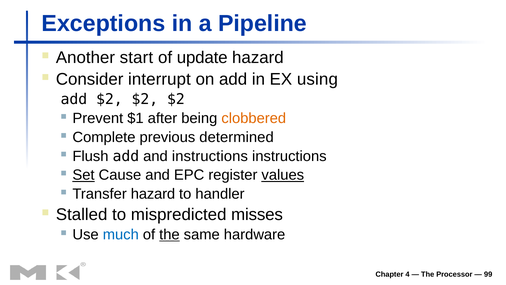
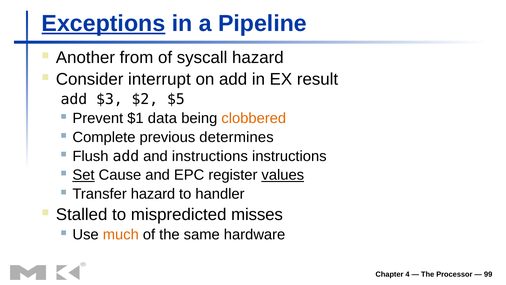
Exceptions underline: none -> present
start: start -> from
update: update -> syscall
using: using -> result
add $2: $2 -> $3
$2 at (176, 99): $2 -> $5
after: after -> data
determined: determined -> determines
much colour: blue -> orange
the at (169, 234) underline: present -> none
